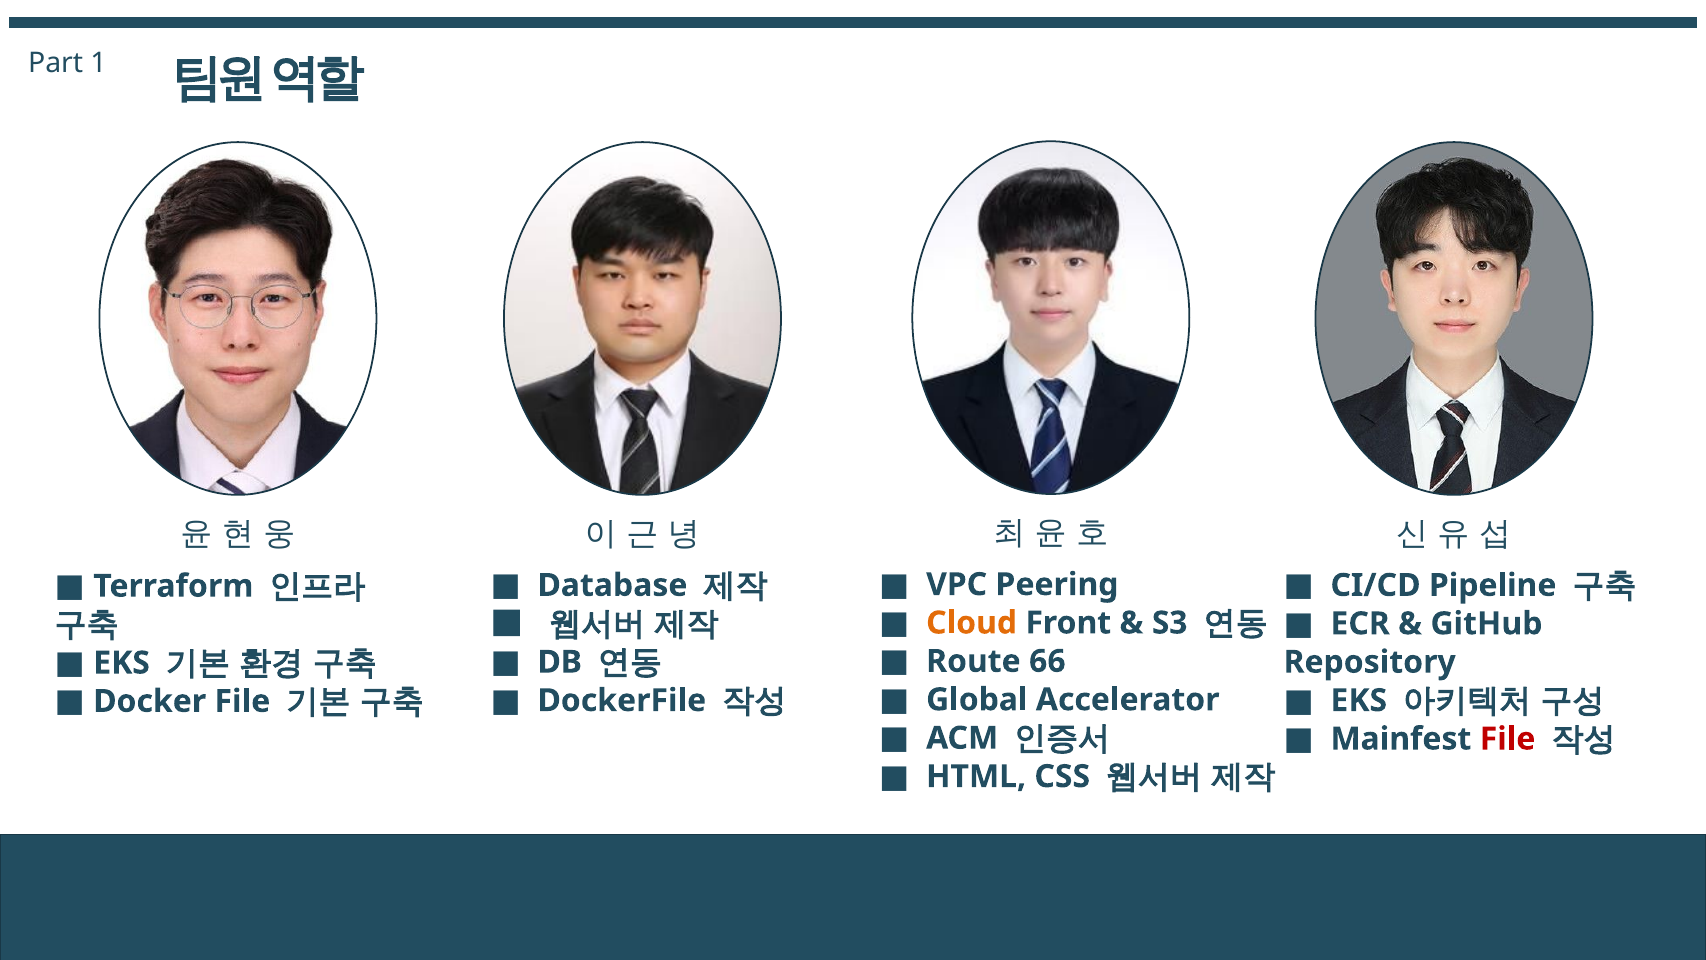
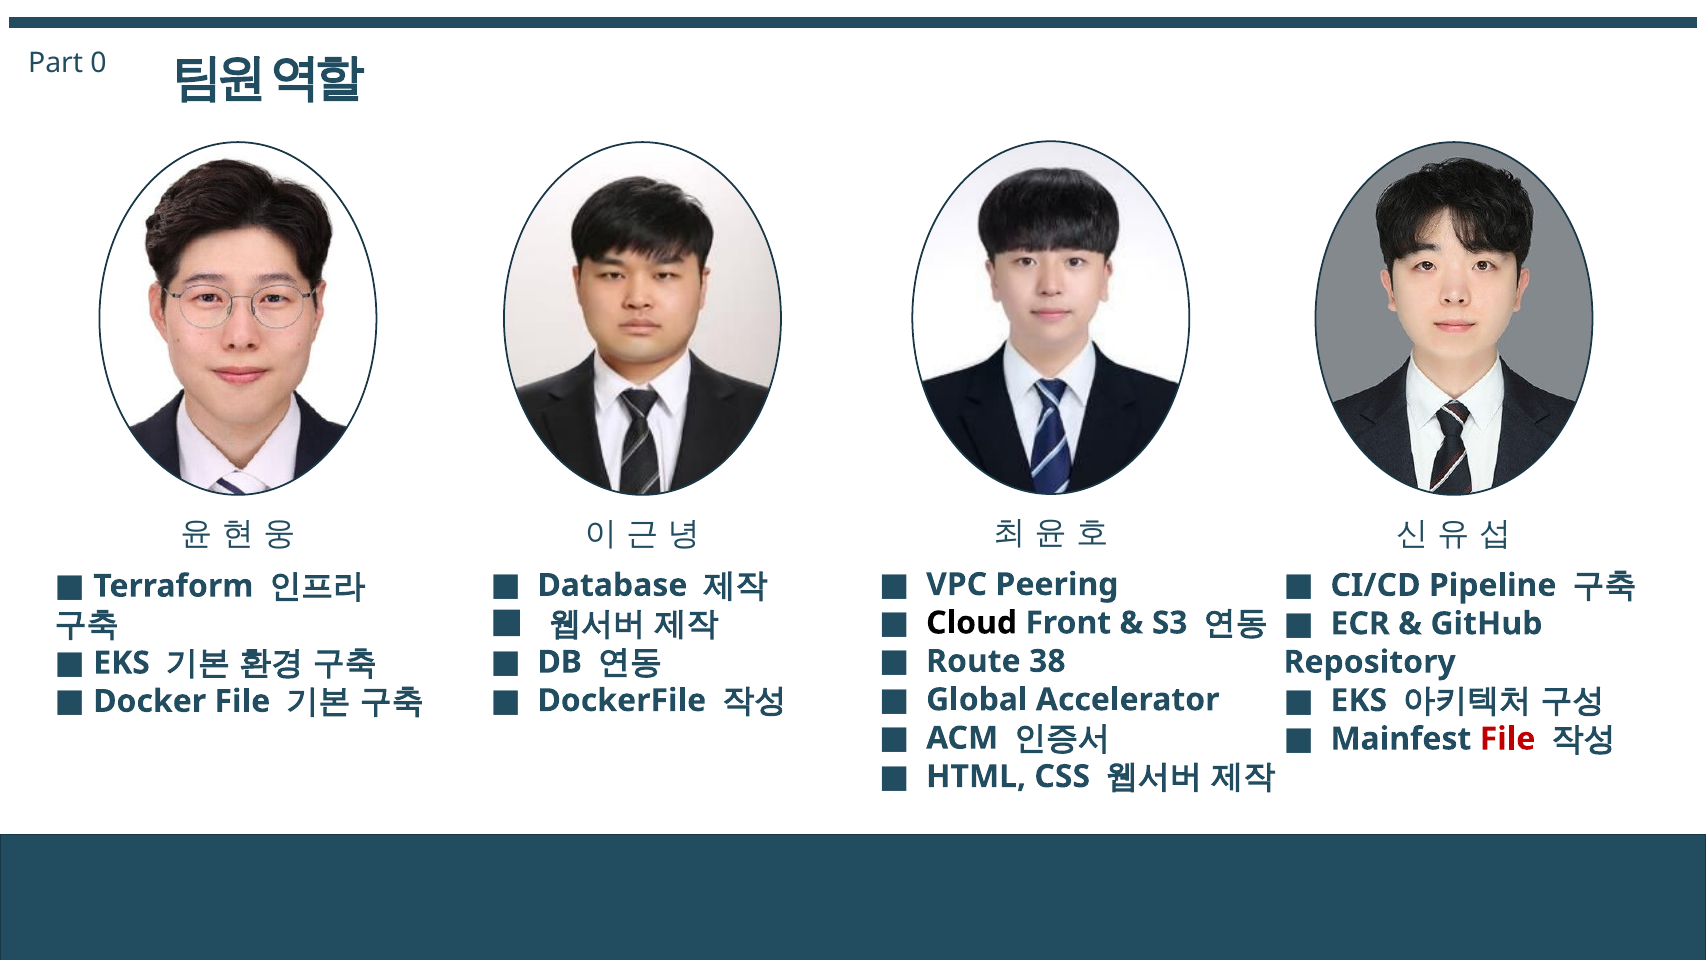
1: 1 -> 0
Cloud colour: orange -> black
66: 66 -> 38
